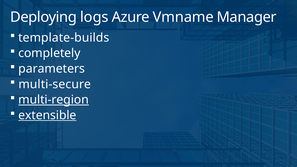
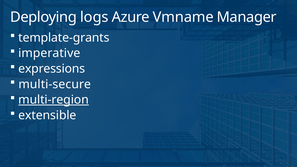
template-builds: template-builds -> template-grants
completely: completely -> imperative
parameters: parameters -> expressions
extensible underline: present -> none
